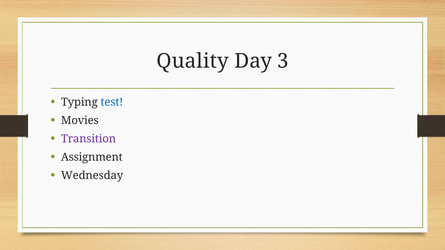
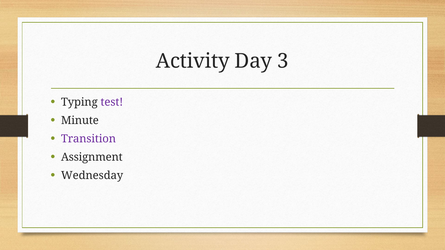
Quality: Quality -> Activity
test colour: blue -> purple
Movies: Movies -> Minute
